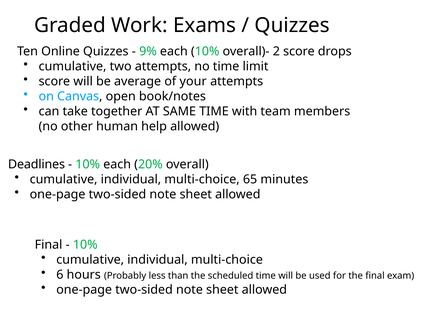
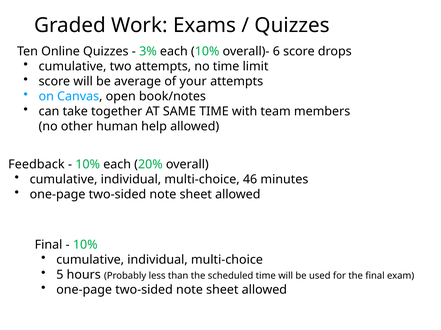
9%: 9% -> 3%
2: 2 -> 6
Deadlines: Deadlines -> Feedback
65: 65 -> 46
6: 6 -> 5
